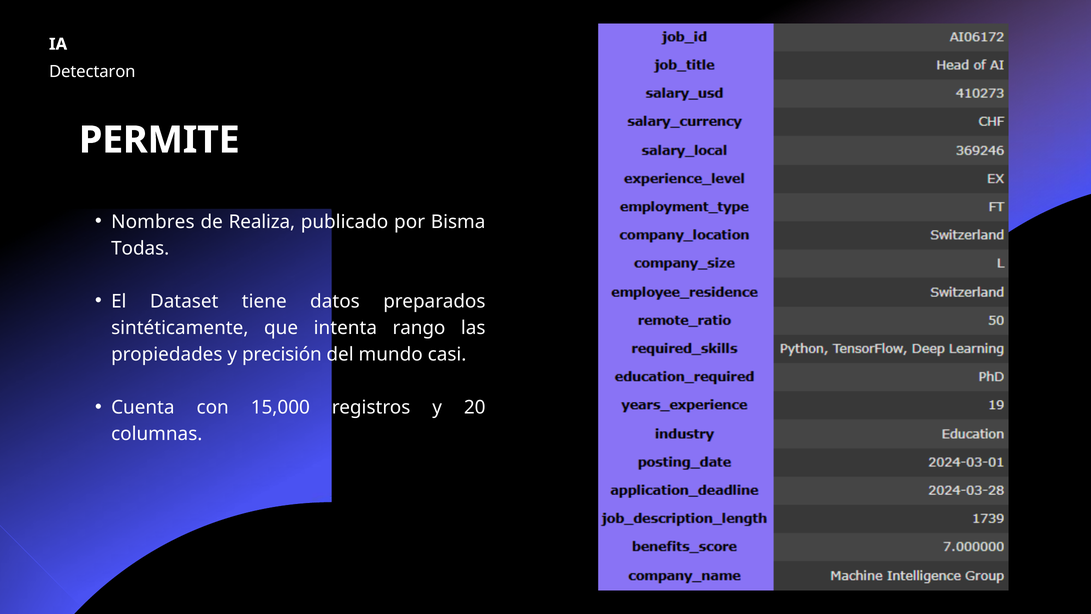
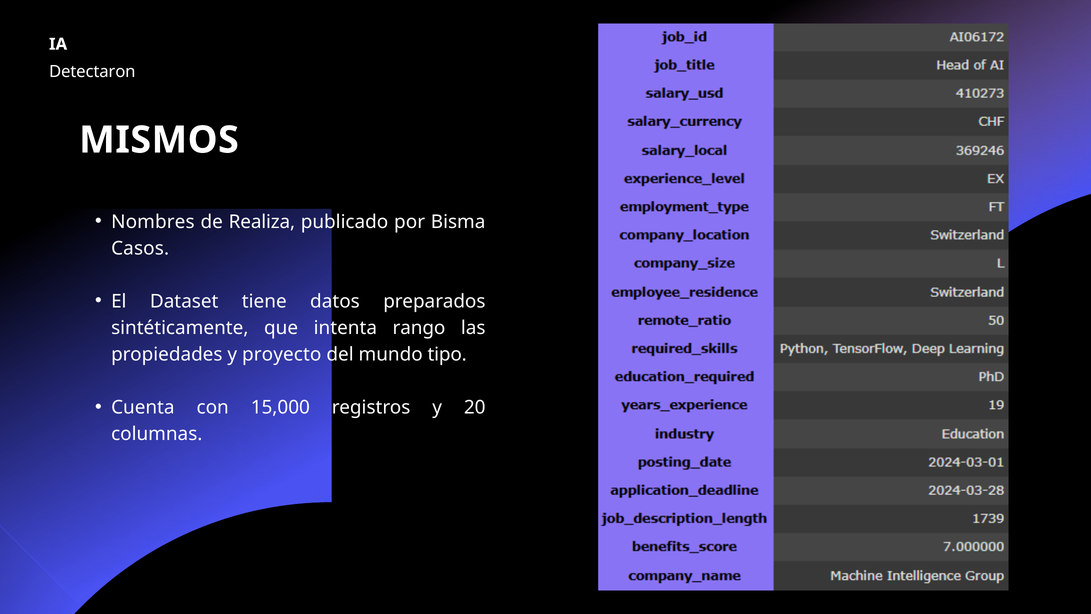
PERMITE: PERMITE -> MISMOS
Todas: Todas -> Casos
precisión: precisión -> proyecto
casi: casi -> tipo
